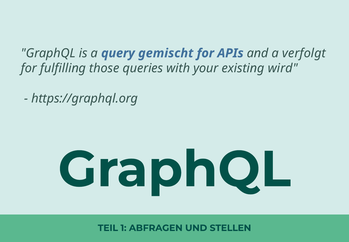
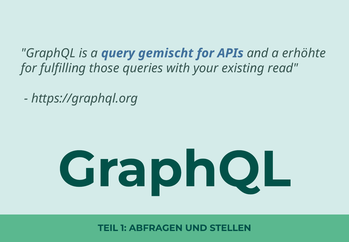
verfolgt: verfolgt -> erhöhte
wird: wird -> read
